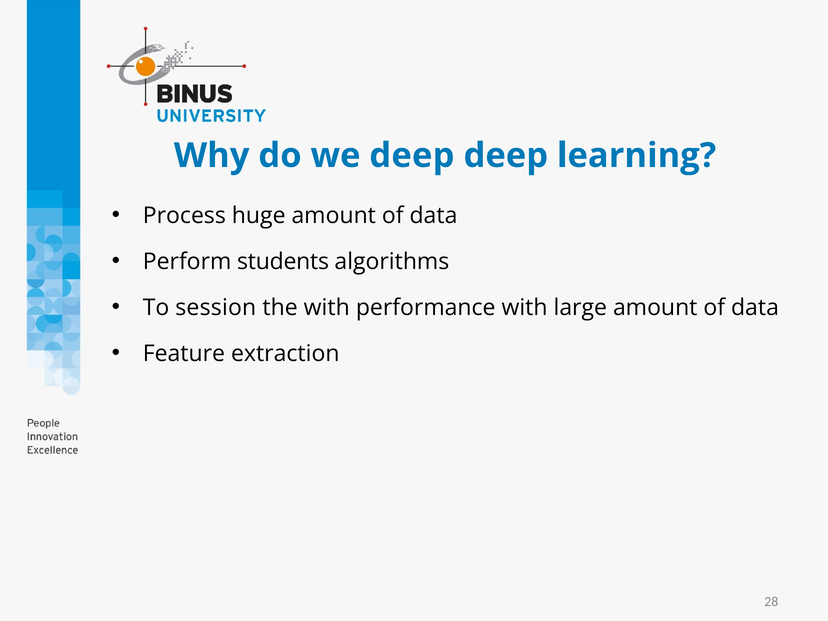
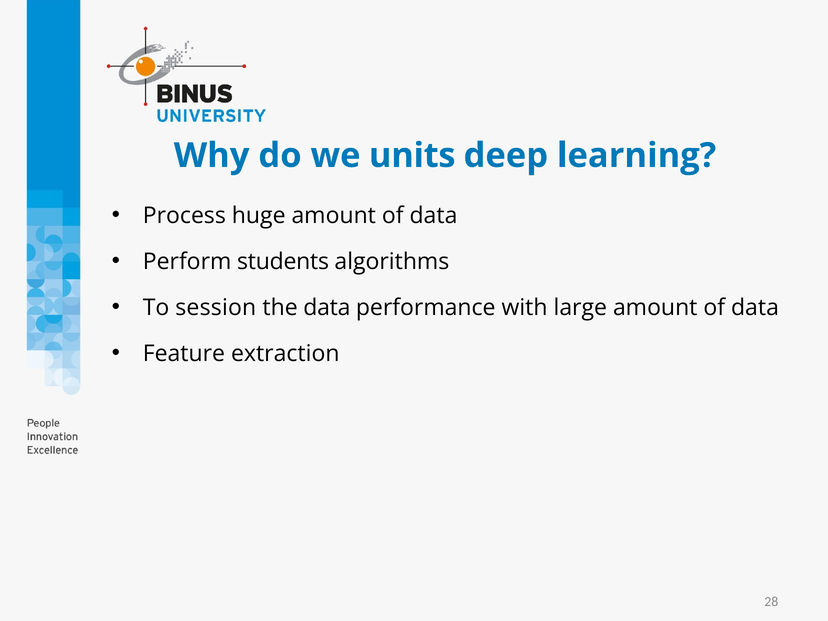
we deep: deep -> units
the with: with -> data
